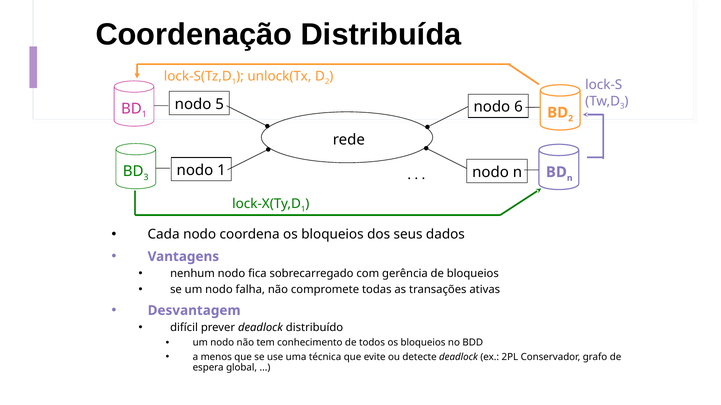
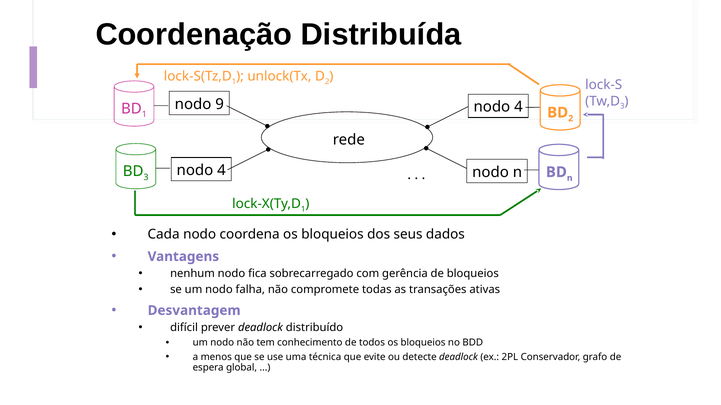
5: 5 -> 9
6 at (518, 107): 6 -> 4
1 at (222, 170): 1 -> 4
